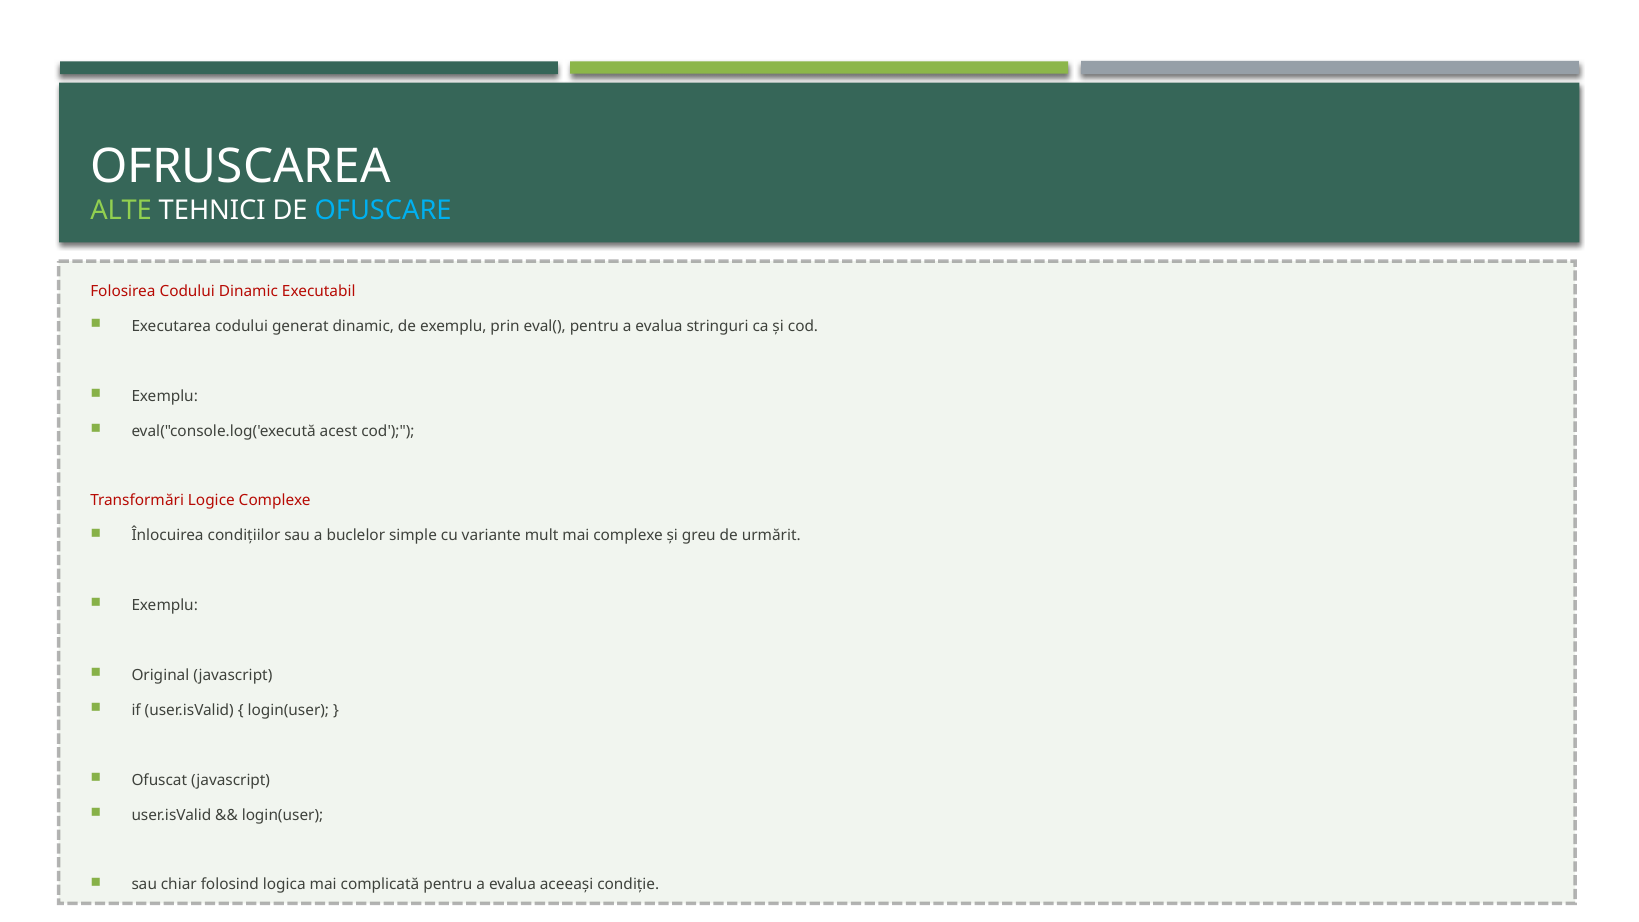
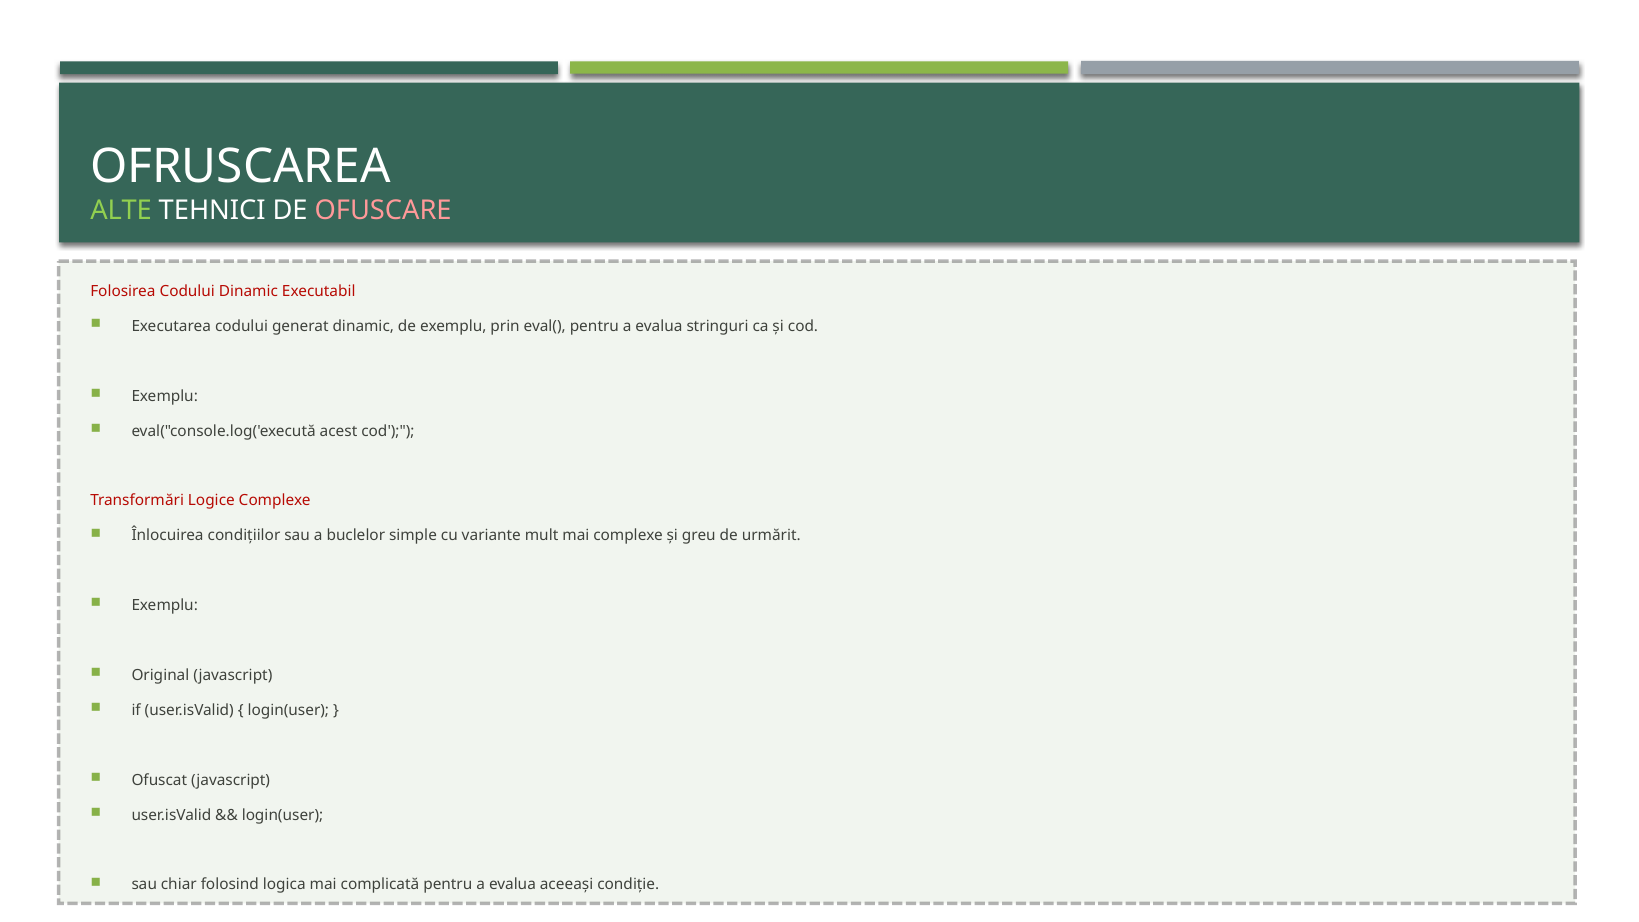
OFUSCARE colour: light blue -> pink
